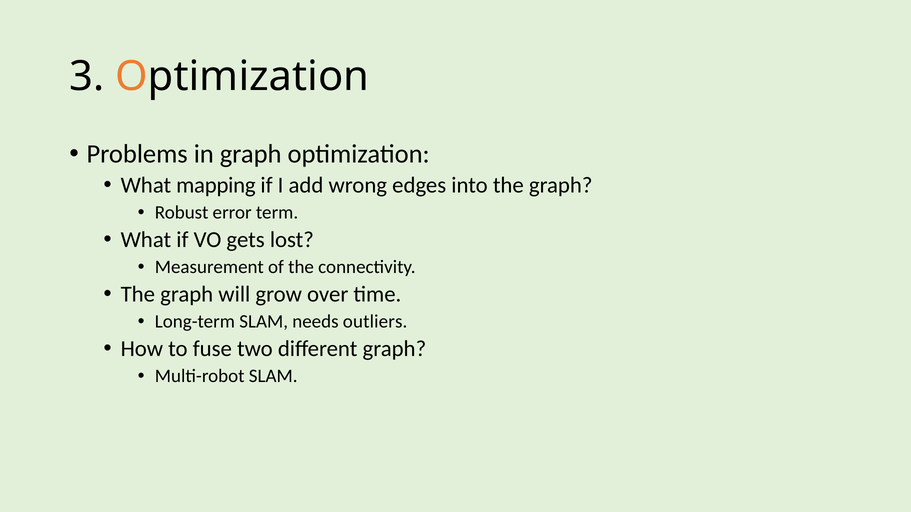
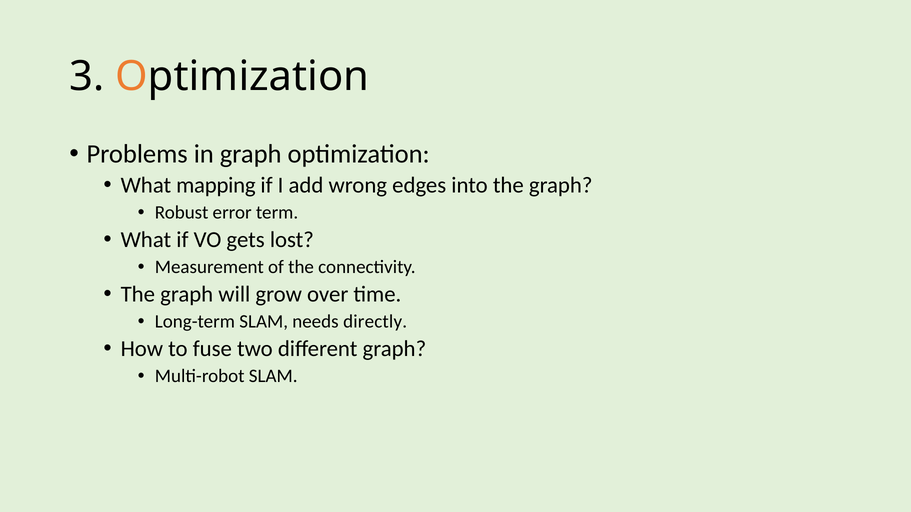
outliers: outliers -> directly
